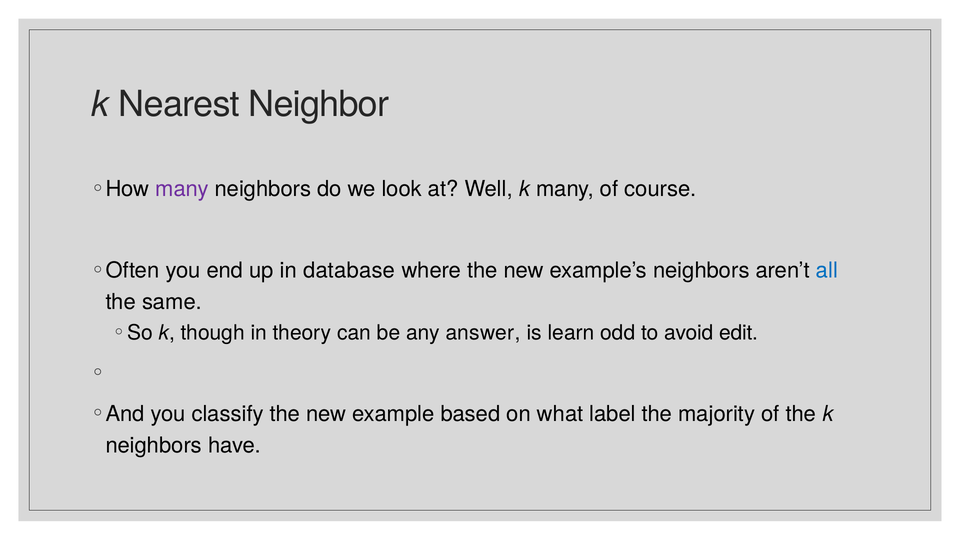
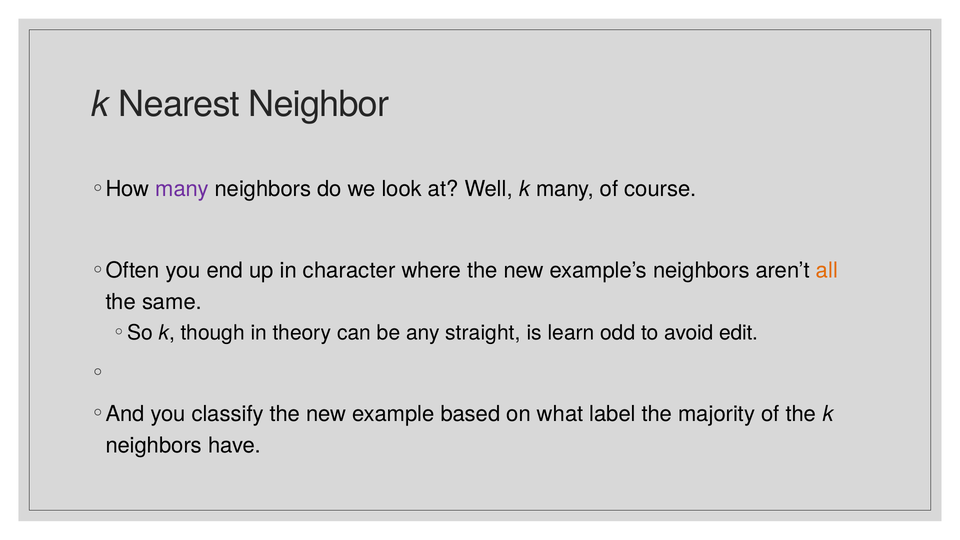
database: database -> character
all colour: blue -> orange
answer: answer -> straight
